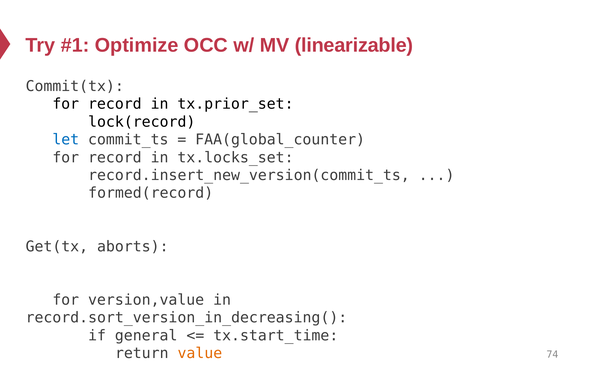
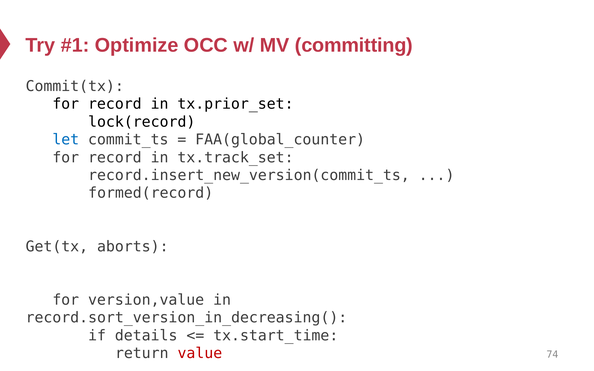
linearizable: linearizable -> committing
tx.locks_set: tx.locks_set -> tx.track_set
general: general -> details
value colour: orange -> red
